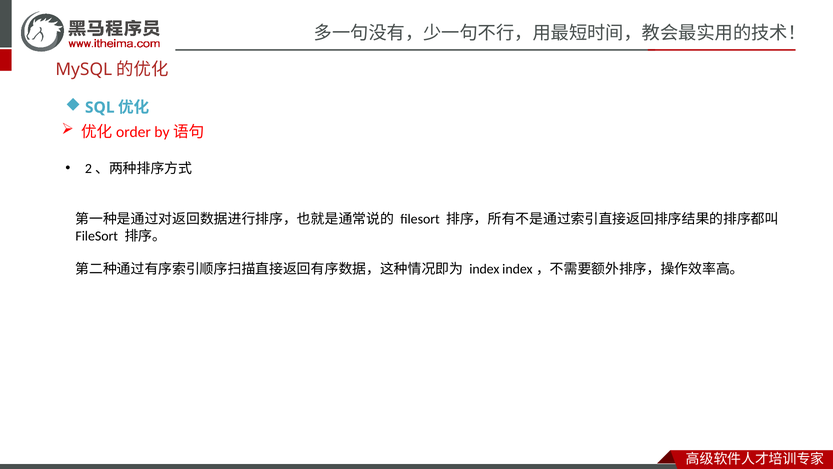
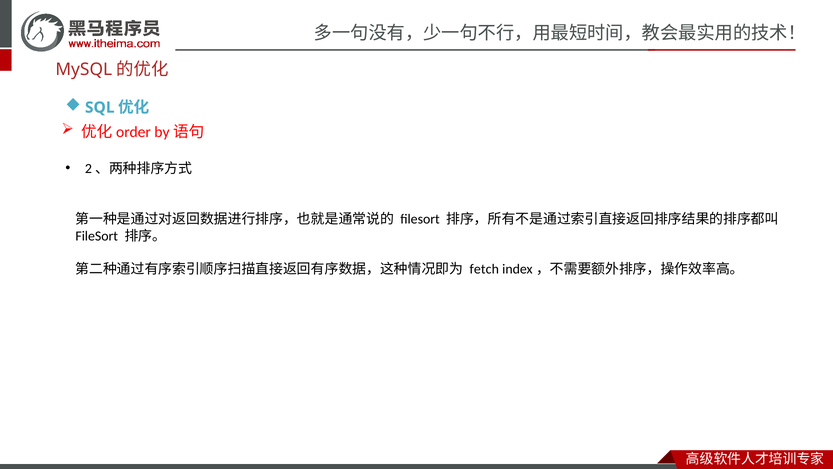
index at (484, 269): index -> fetch
